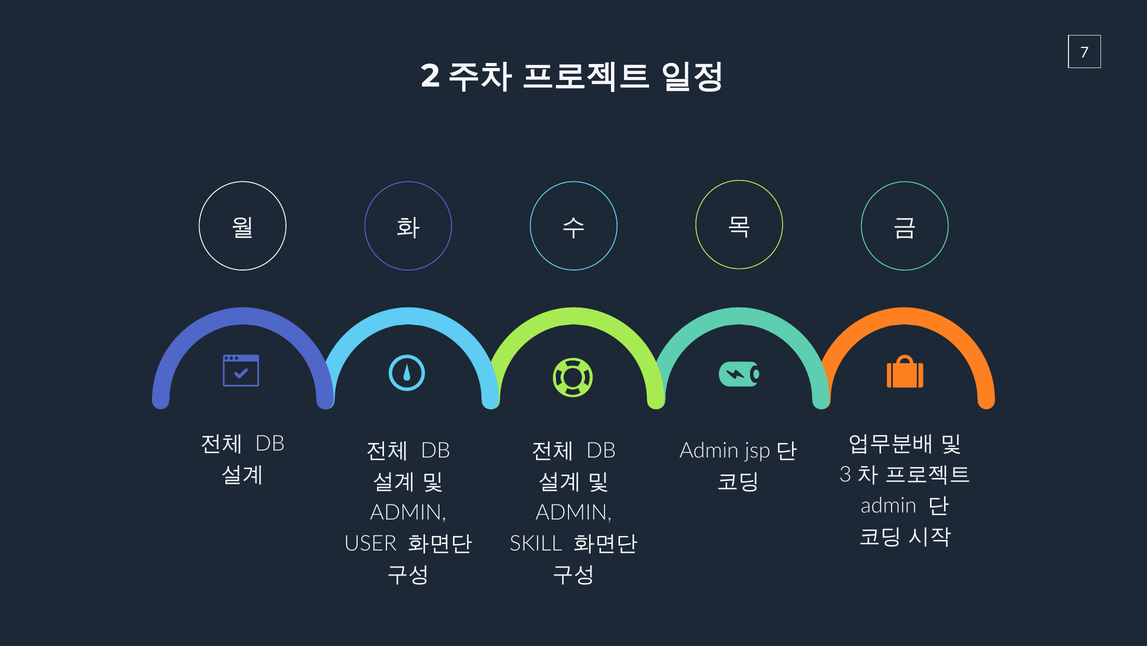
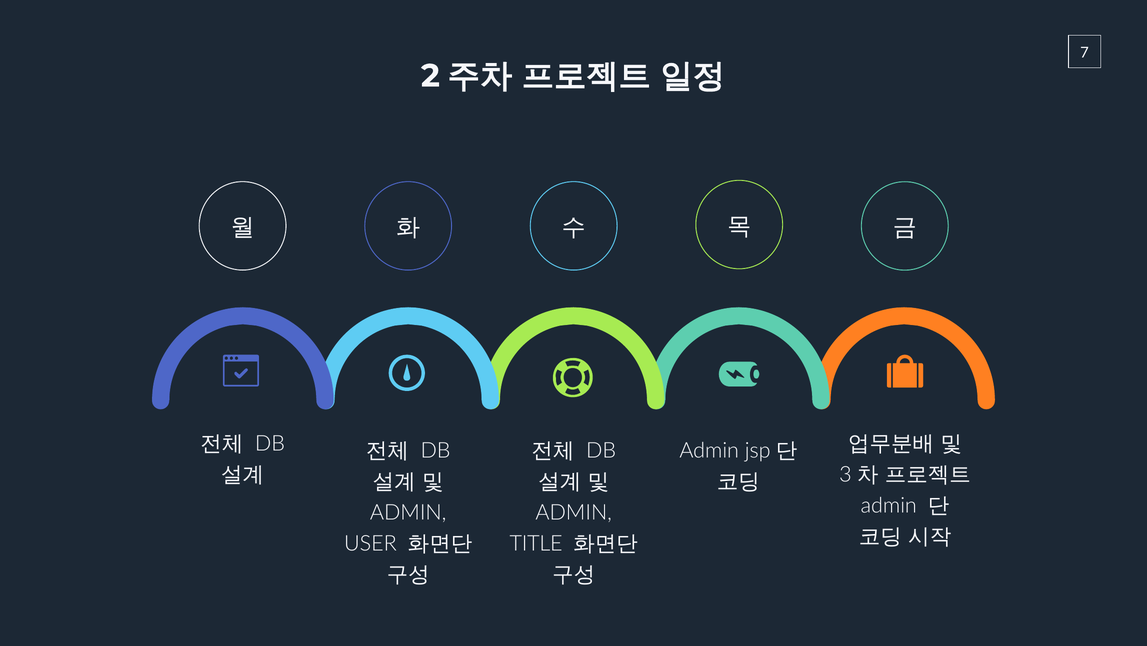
SKILL: SKILL -> TITLE
